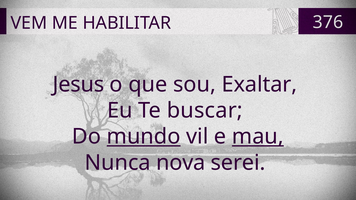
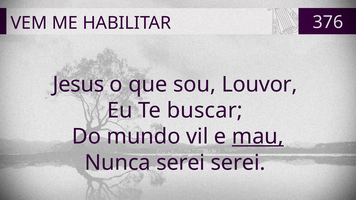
Exaltar: Exaltar -> Louvor
mundo underline: present -> none
Nunca nova: nova -> serei
